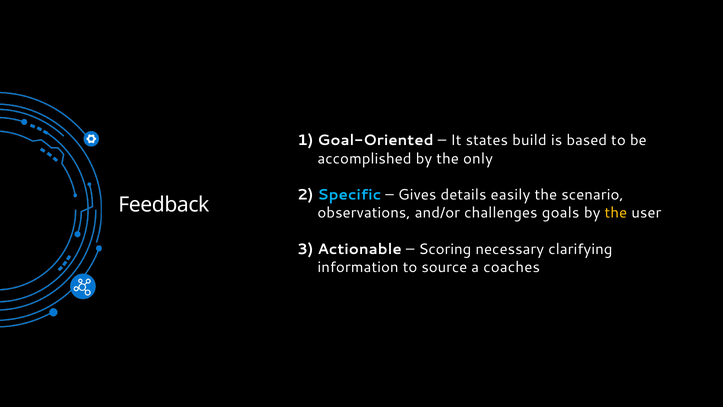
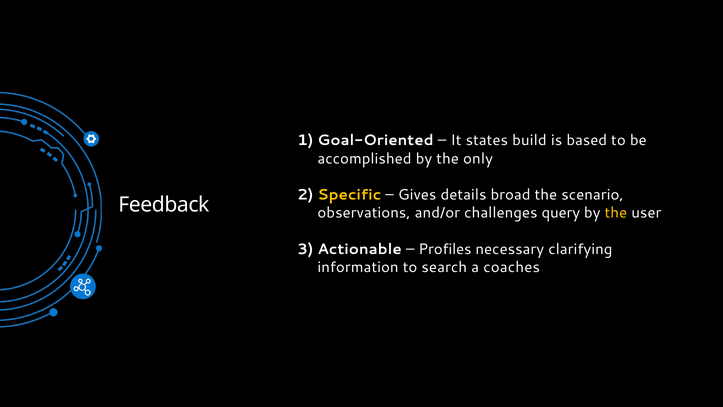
Specific colour: light blue -> yellow
easily: easily -> broad
goals: goals -> query
Scoring: Scoring -> Profiles
source: source -> search
